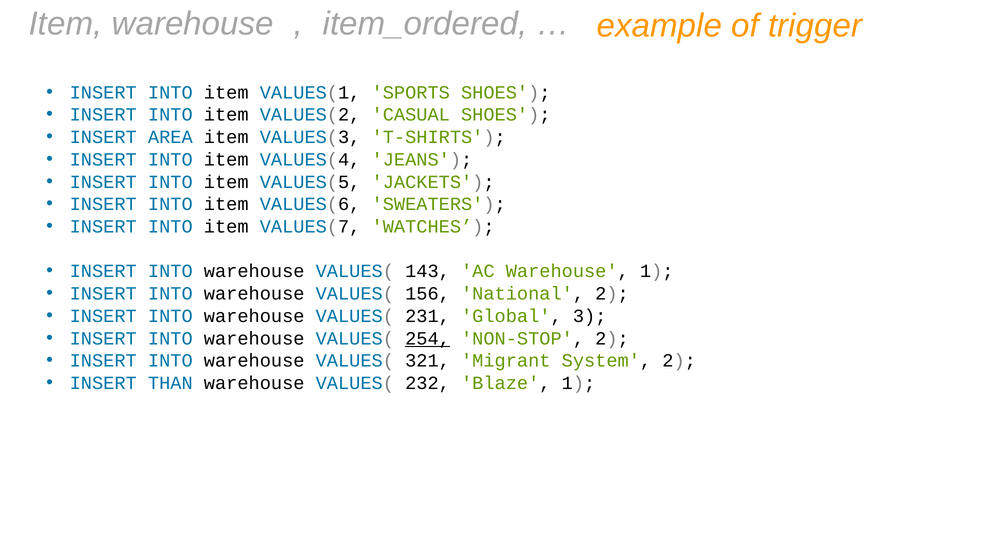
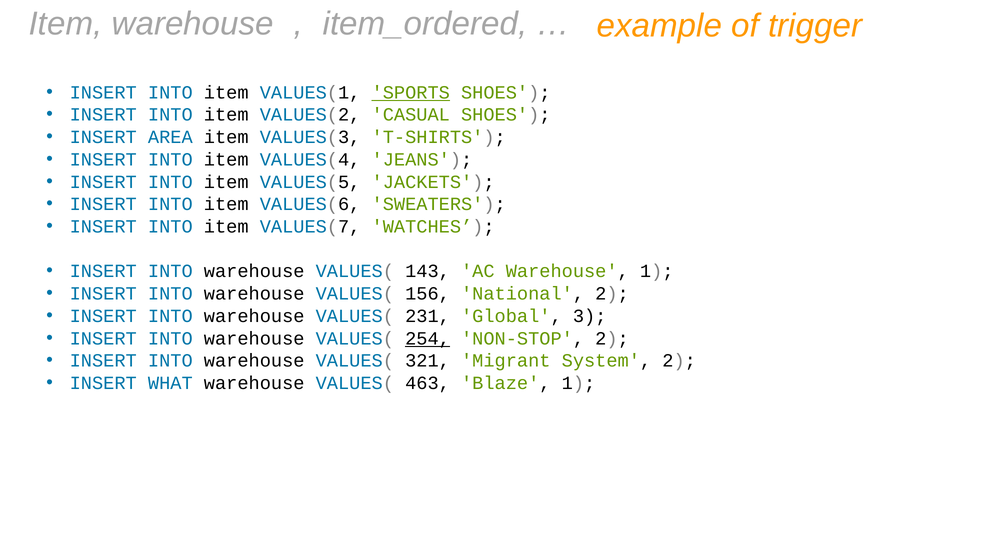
SPORTS underline: none -> present
THAN: THAN -> WHAT
232: 232 -> 463
